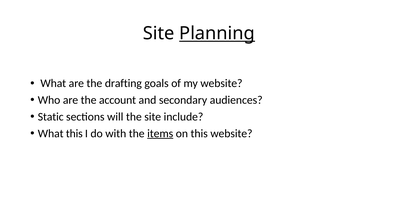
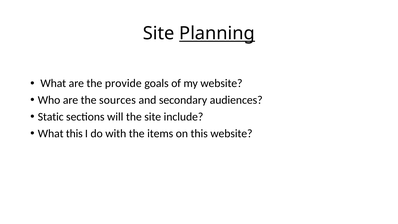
drafting: drafting -> provide
account: account -> sources
items underline: present -> none
